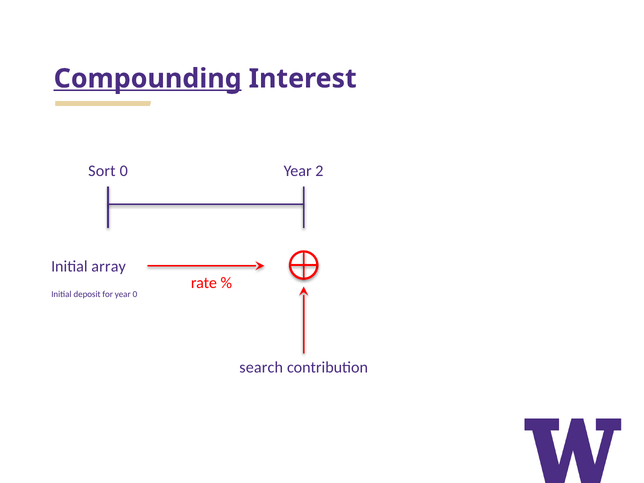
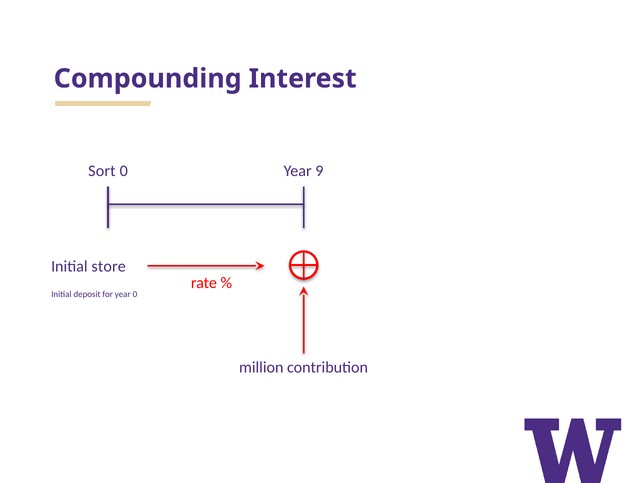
Compounding underline: present -> none
2: 2 -> 9
array: array -> store
search: search -> million
